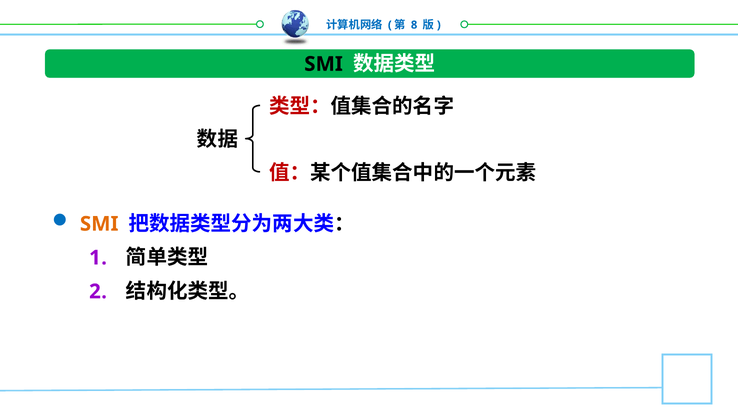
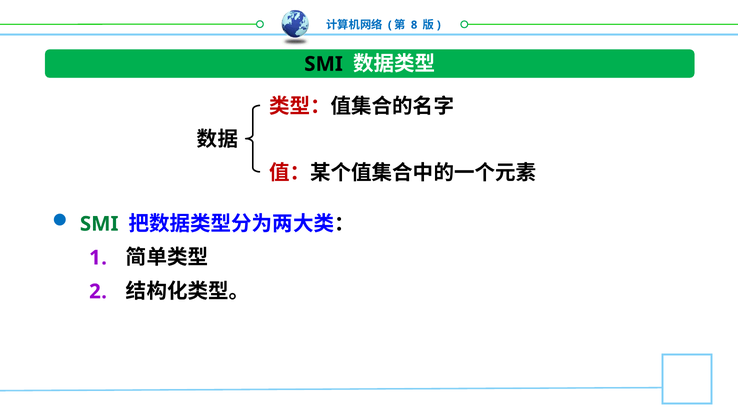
SMI at (99, 224) colour: orange -> green
